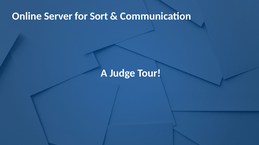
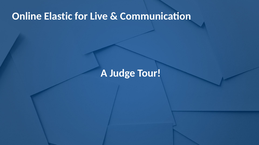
Server: Server -> Elastic
Sort: Sort -> Live
